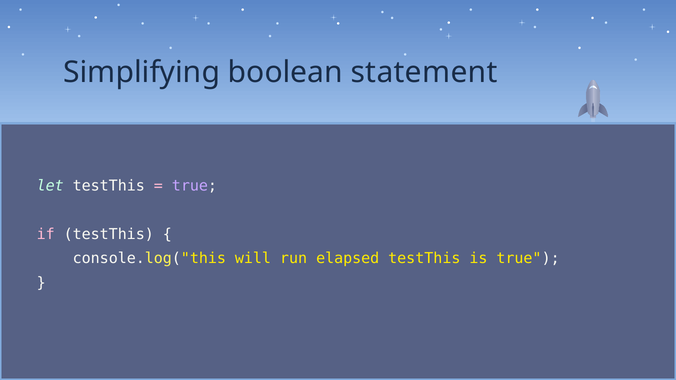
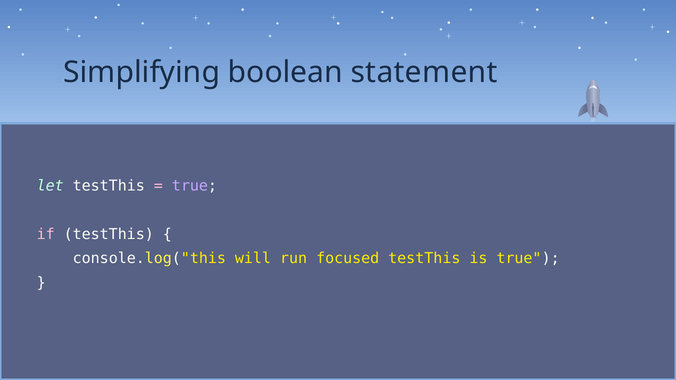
elapsed: elapsed -> focused
